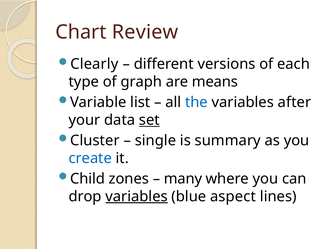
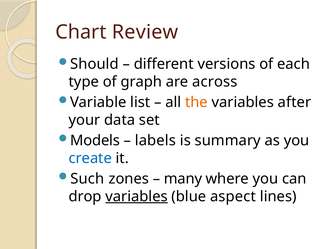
Clearly: Clearly -> Should
means: means -> across
the colour: blue -> orange
set underline: present -> none
Cluster: Cluster -> Models
single: single -> labels
Child: Child -> Such
